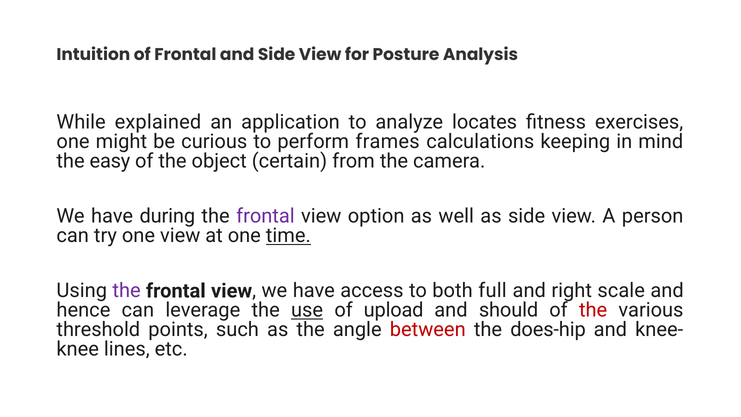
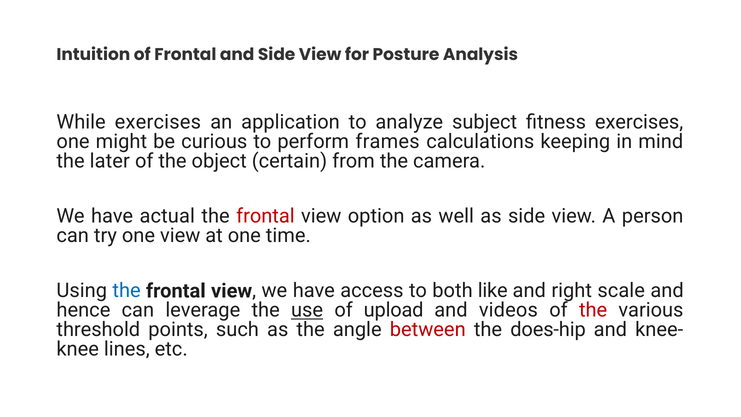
While explained: explained -> exercises
locates: locates -> subject
easy: easy -> later
during: during -> actual
frontal at (265, 216) colour: purple -> red
time underline: present -> none
the at (127, 291) colour: purple -> blue
full: full -> like
should: should -> videos
